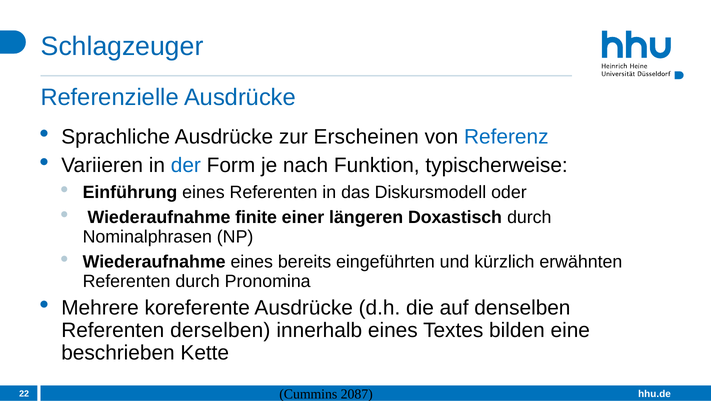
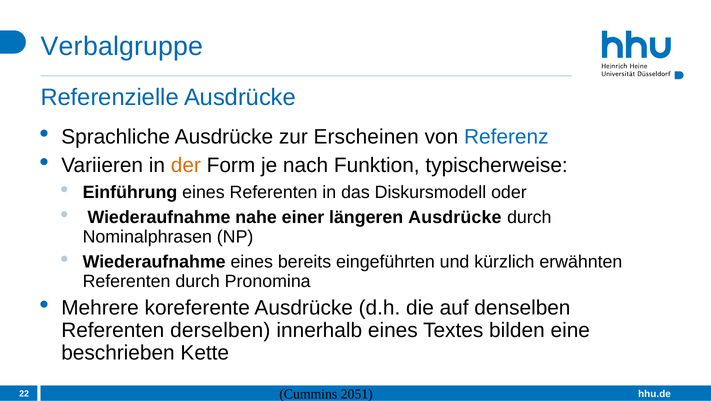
Schlagzeuger: Schlagzeuger -> Verbalgruppe
der colour: blue -> orange
finite: finite -> nahe
längeren Doxastisch: Doxastisch -> Ausdrücke
2087: 2087 -> 2051
